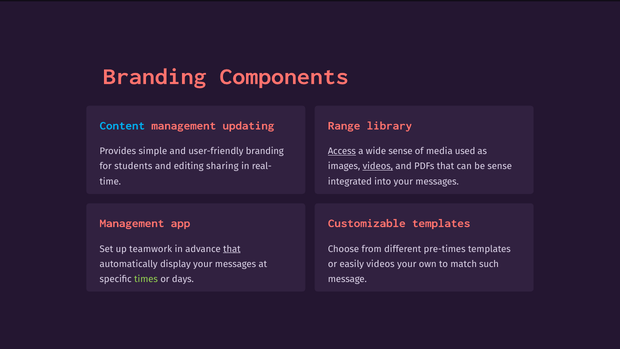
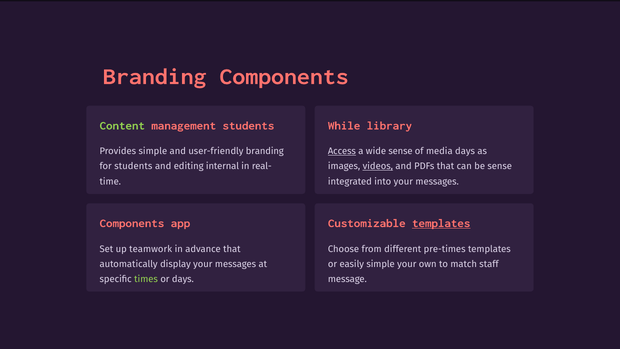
Content colour: light blue -> light green
management updating: updating -> students
Range: Range -> While
media used: used -> days
sharing: sharing -> internal
Management at (132, 223): Management -> Components
templates at (441, 223) underline: none -> present
that at (232, 249) underline: present -> none
easily videos: videos -> simple
such: such -> staff
